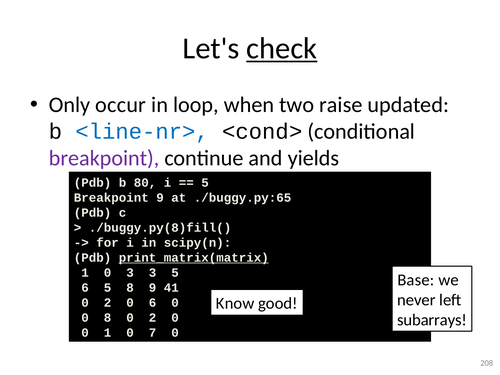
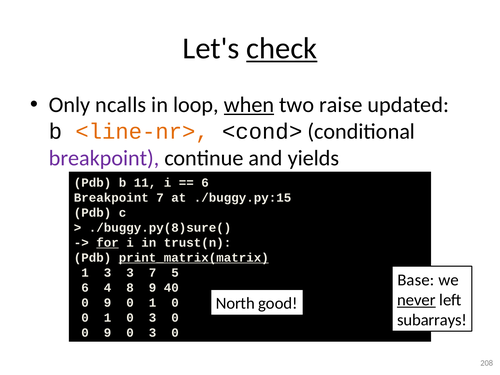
occur: occur -> ncalls
when underline: none -> present
<line-nr> colour: blue -> orange
80: 80 -> 11
5 at (205, 183): 5 -> 6
Breakpoint 9: 9 -> 7
./buggy.py:65: ./buggy.py:65 -> ./buggy.py:15
./buggy.py(8)fill(: ./buggy.py(8)fill( -> ./buggy.py(8)sure(
for underline: none -> present
scipy(n: scipy(n -> trust(n
0 at (108, 273): 0 -> 3
3 3: 3 -> 7
6 5: 5 -> 4
41: 41 -> 40
never underline: none -> present
Know: Know -> North
2 at (108, 303): 2 -> 9
6 at (153, 303): 6 -> 1
8 at (108, 318): 8 -> 1
2 at (153, 318): 2 -> 3
1 at (108, 333): 1 -> 9
7 at (153, 333): 7 -> 3
